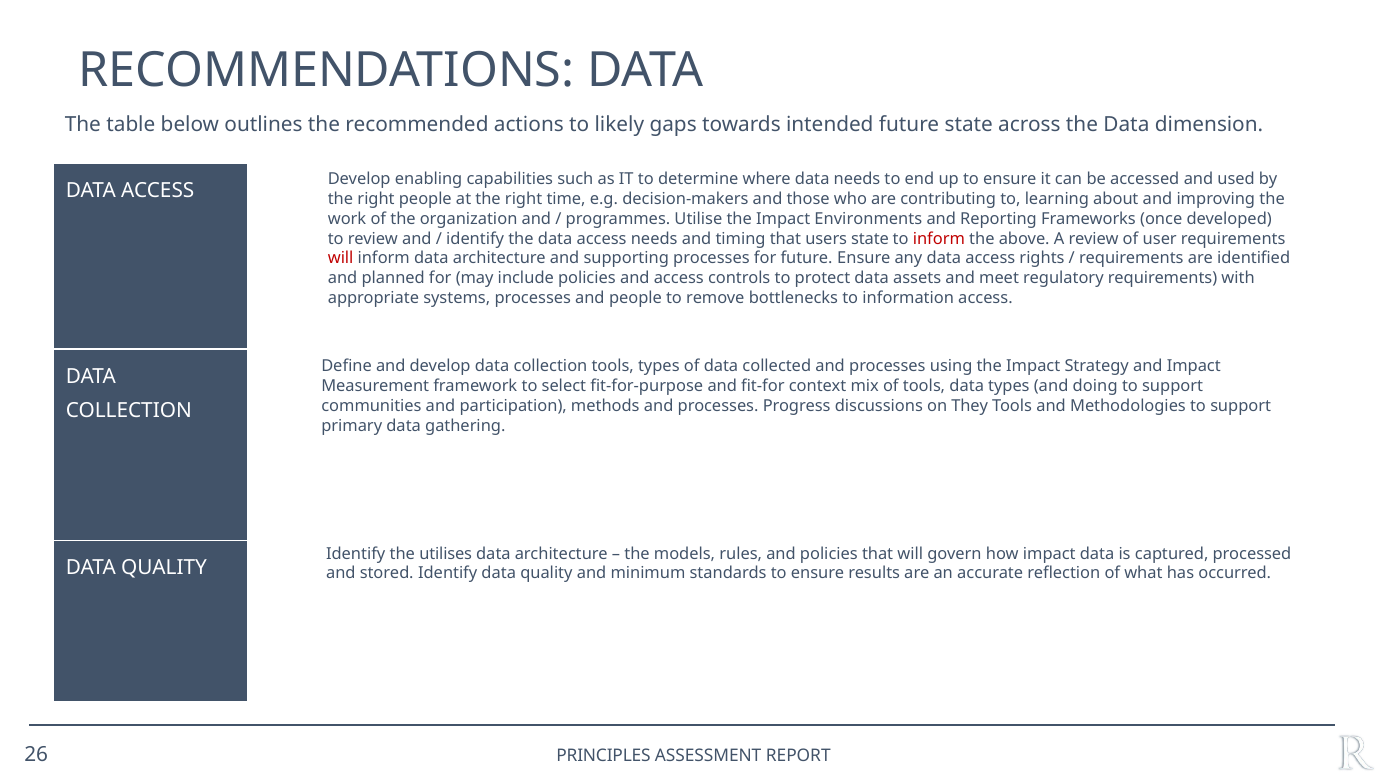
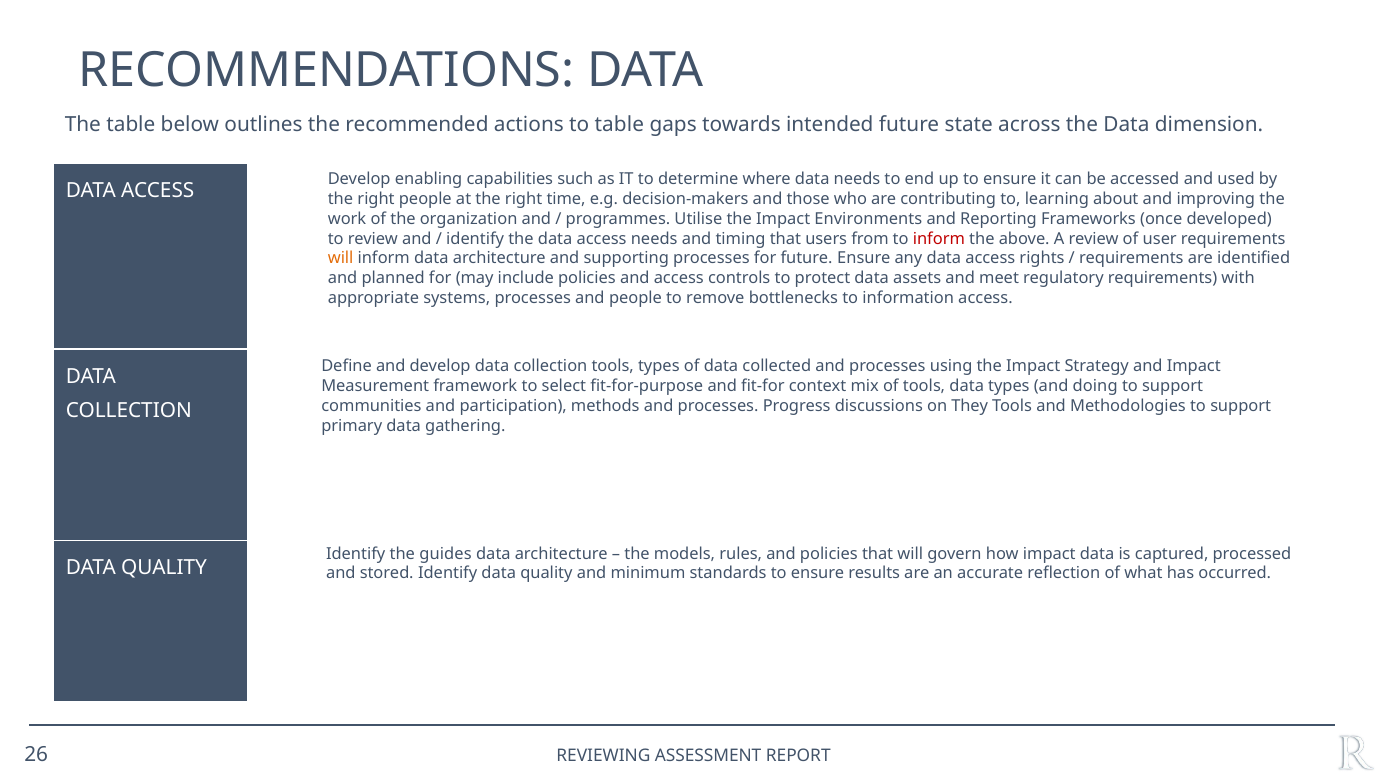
to likely: likely -> table
users state: state -> from
will at (341, 258) colour: red -> orange
utilises: utilises -> guides
PRINCIPLES: PRINCIPLES -> REVIEWING
